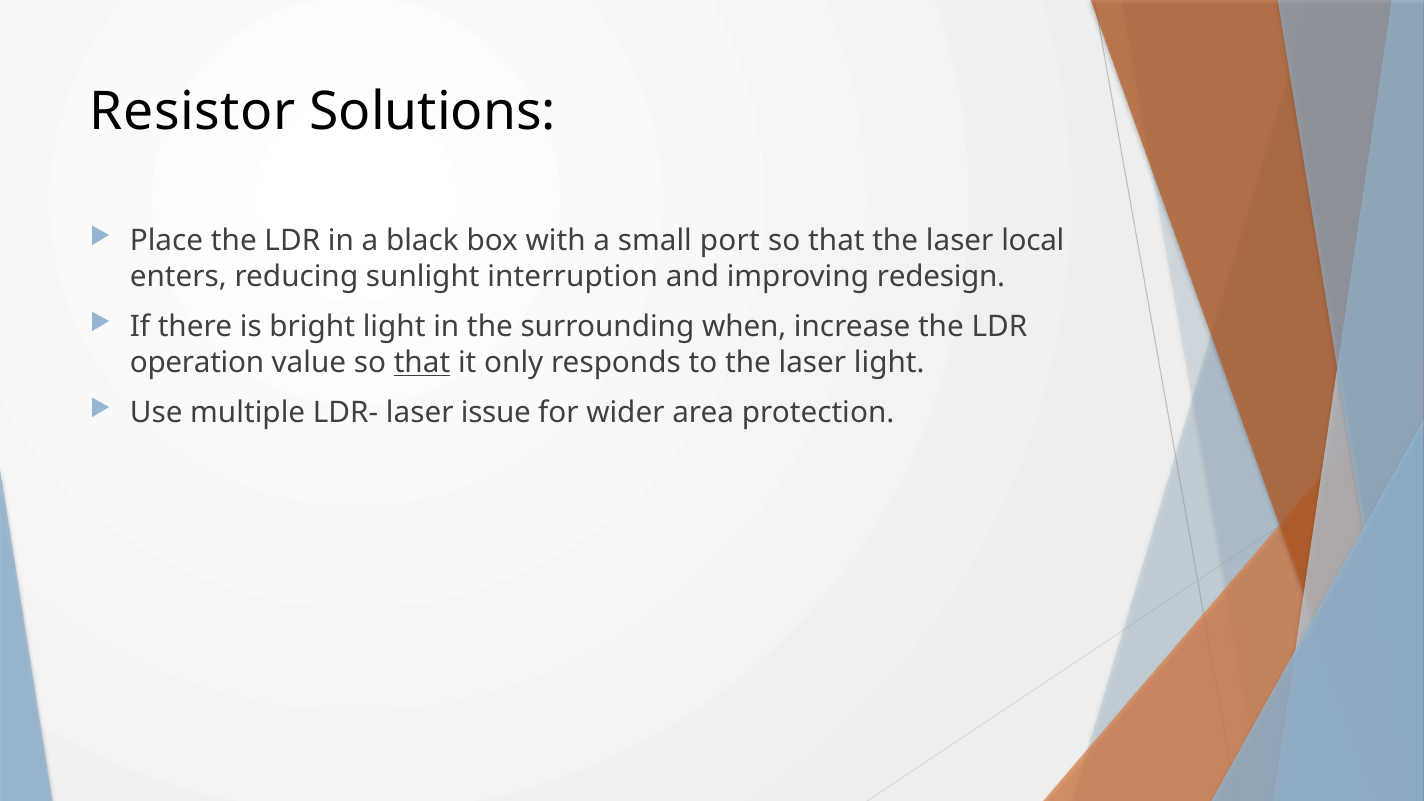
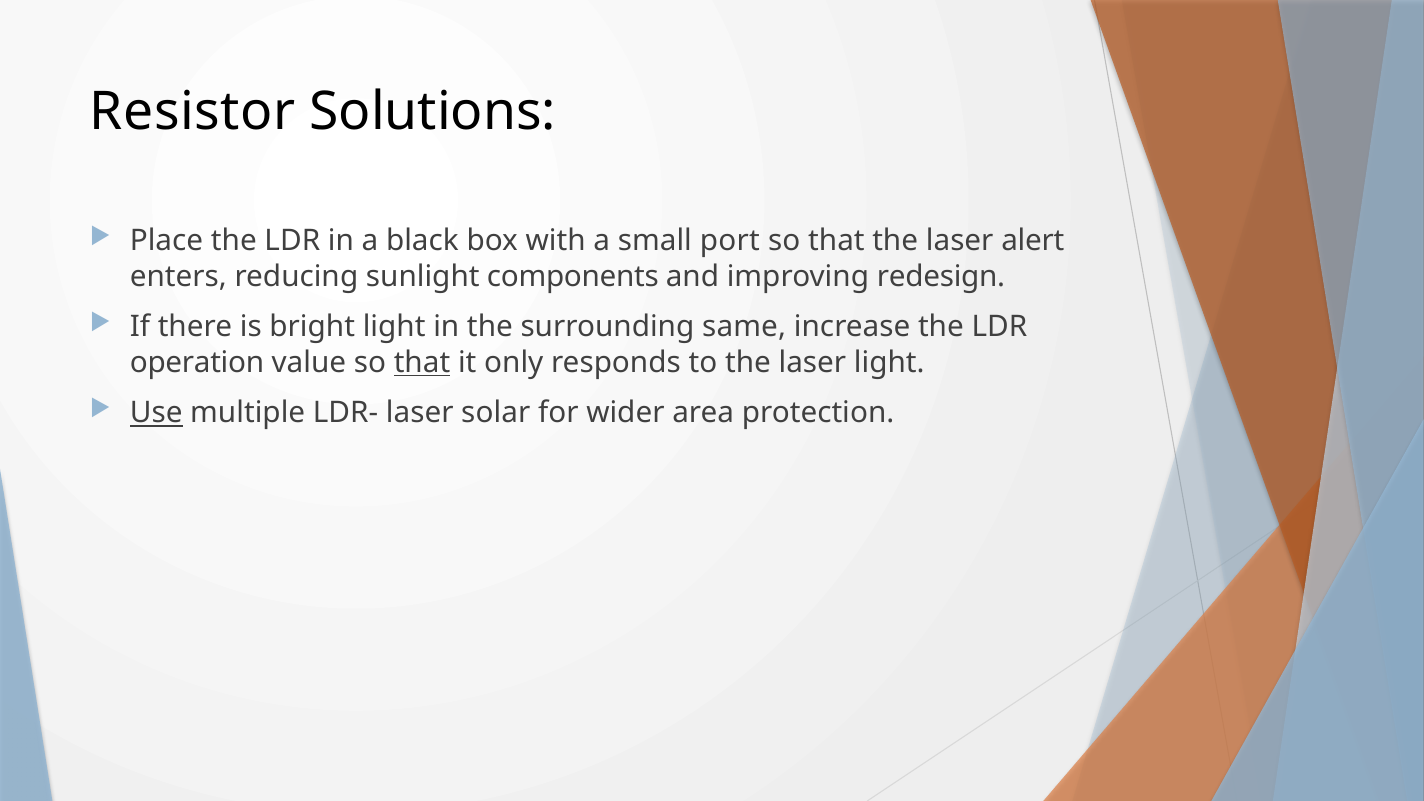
local: local -> alert
interruption: interruption -> components
when: when -> same
Use underline: none -> present
issue: issue -> solar
